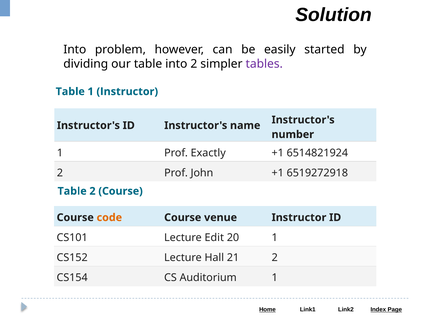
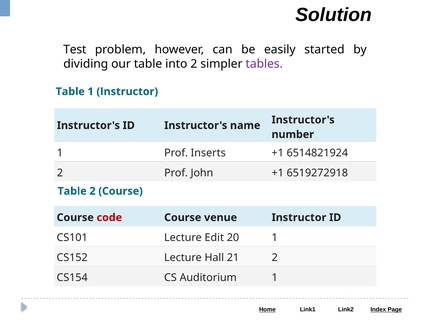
Into at (75, 50): Into -> Test
Exactly: Exactly -> Inserts
code colour: orange -> red
